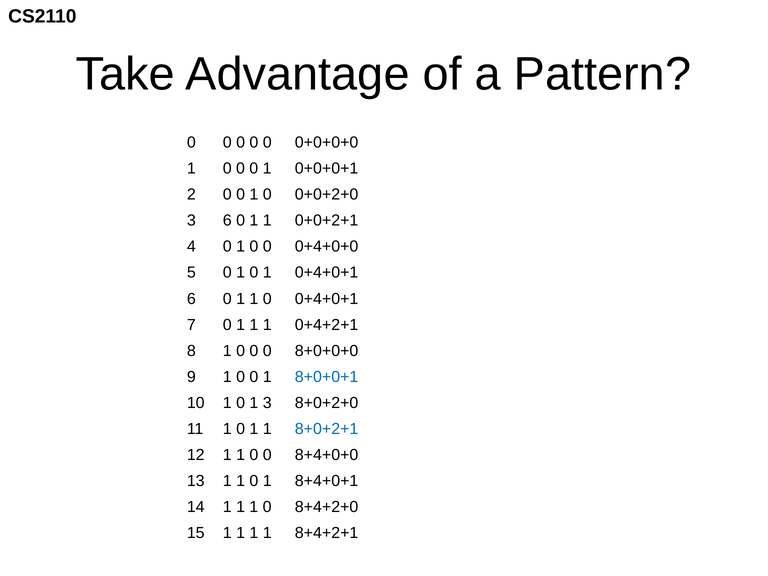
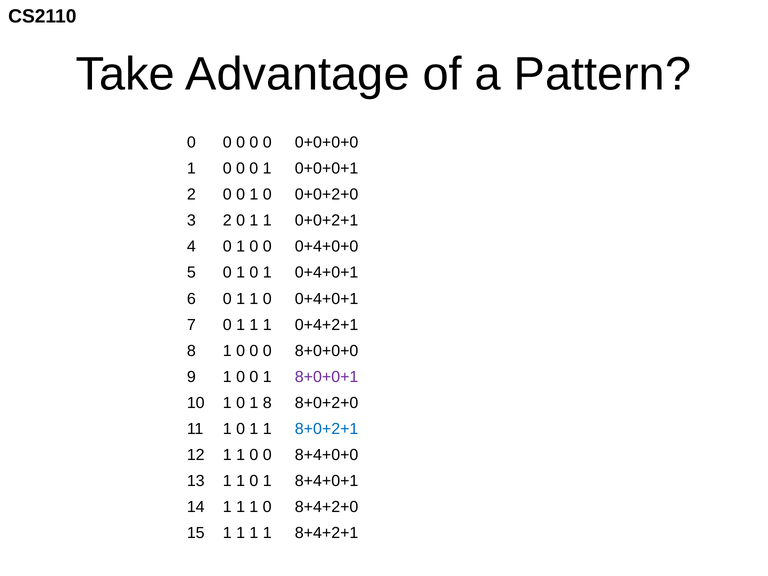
3 6: 6 -> 2
8+0+0+1 colour: blue -> purple
1 3: 3 -> 8
